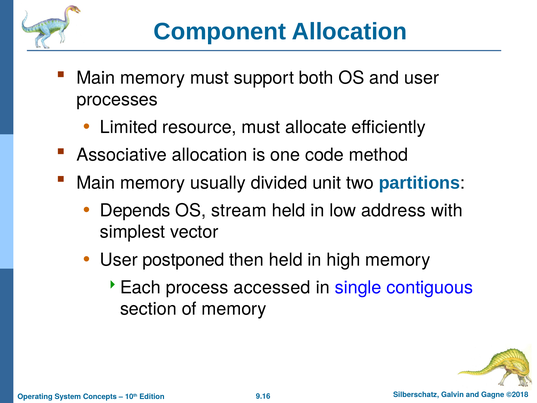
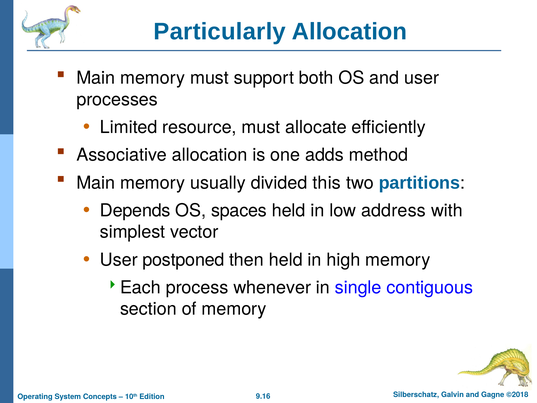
Component: Component -> Particularly
code: code -> adds
unit: unit -> this
stream: stream -> spaces
accessed: accessed -> whenever
